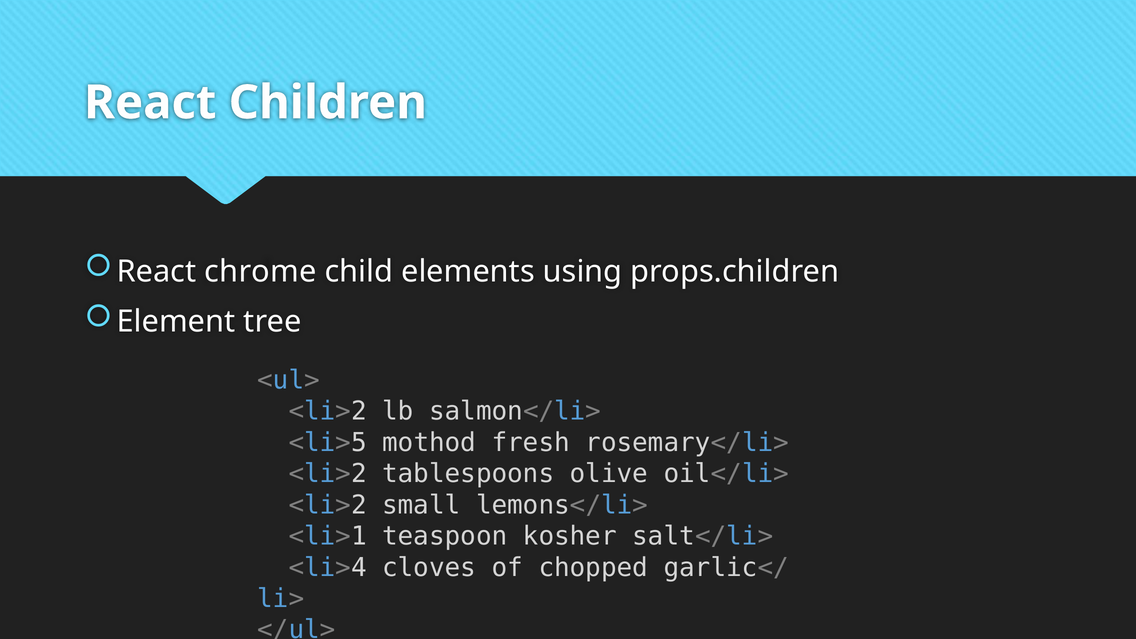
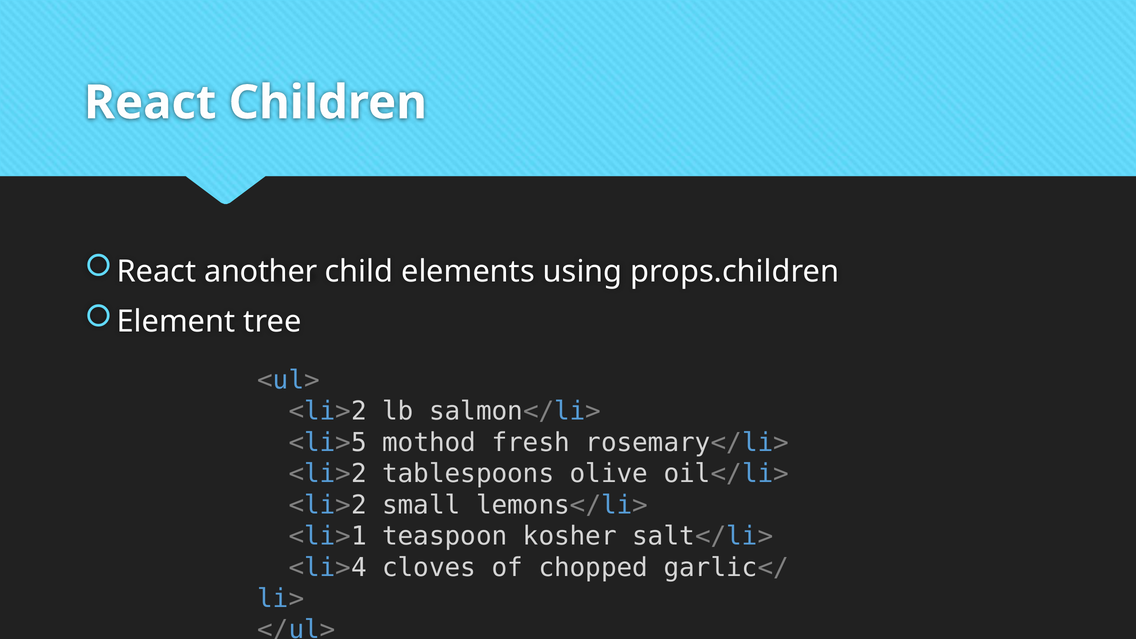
chrome: chrome -> another
